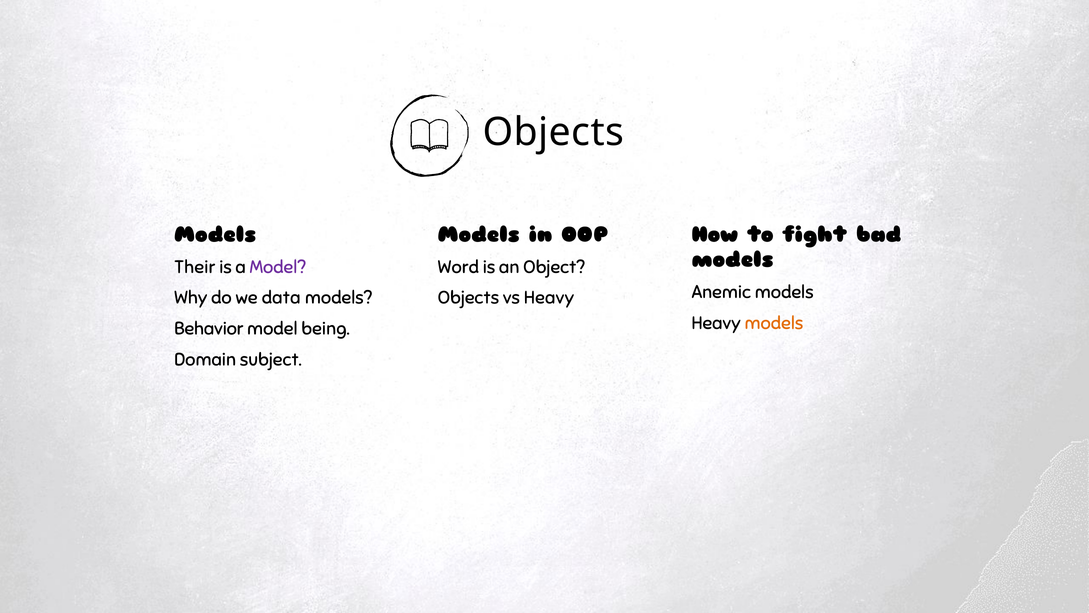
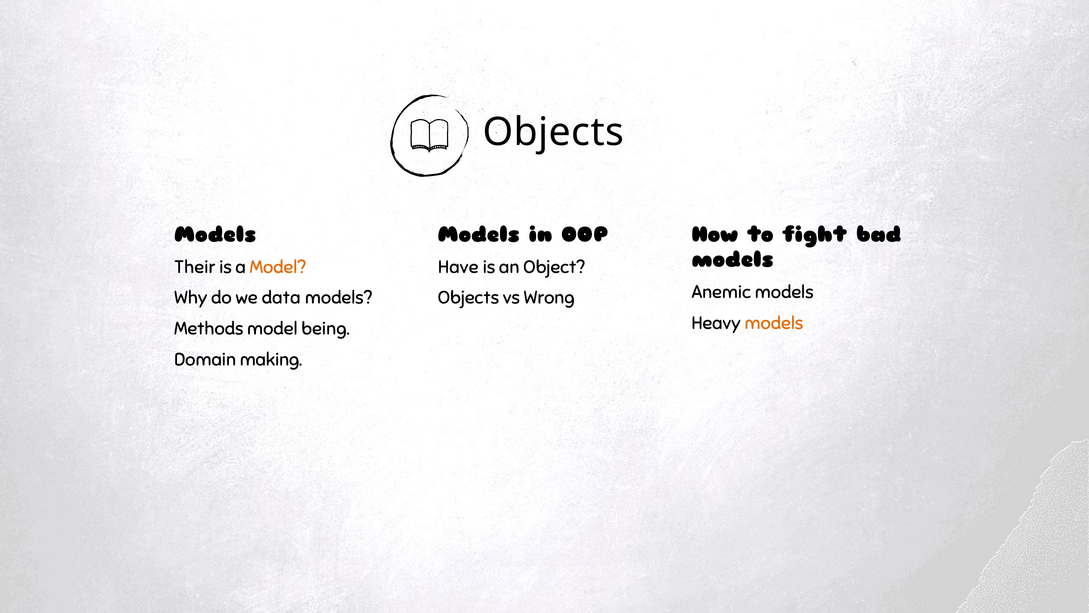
Model at (278, 267) colour: purple -> orange
Word: Word -> Have
vs Heavy: Heavy -> Wrong
Behavior: Behavior -> Methods
subject: subject -> making
